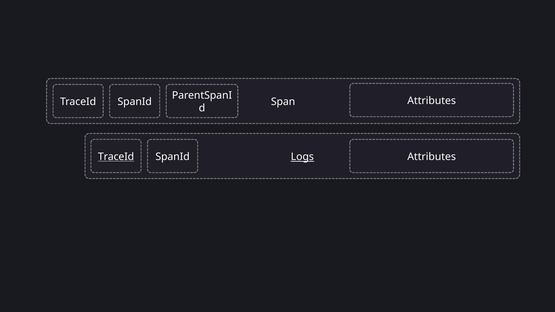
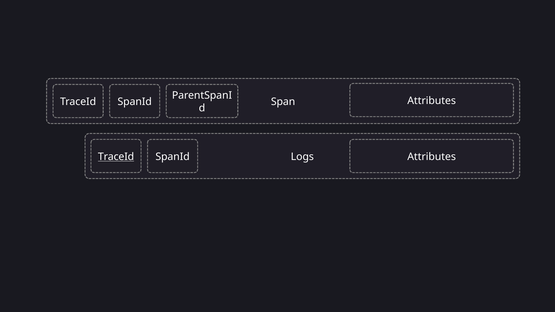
Logs underline: present -> none
